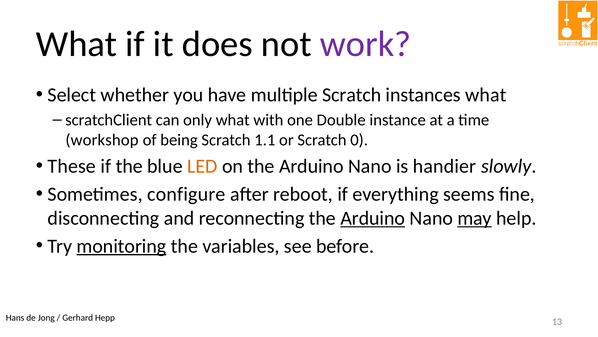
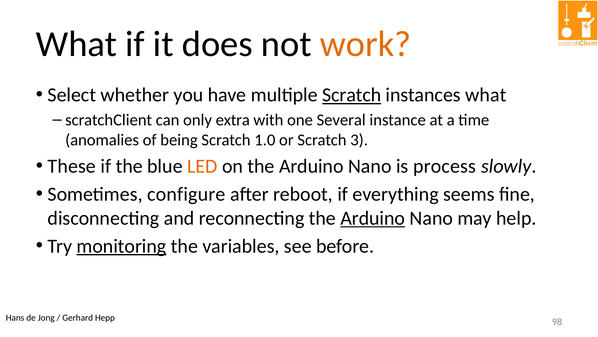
work colour: purple -> orange
Scratch at (352, 95) underline: none -> present
only what: what -> extra
Double: Double -> Several
workshop: workshop -> anomalies
1.1: 1.1 -> 1.0
0: 0 -> 3
handier: handier -> process
may underline: present -> none
13: 13 -> 98
